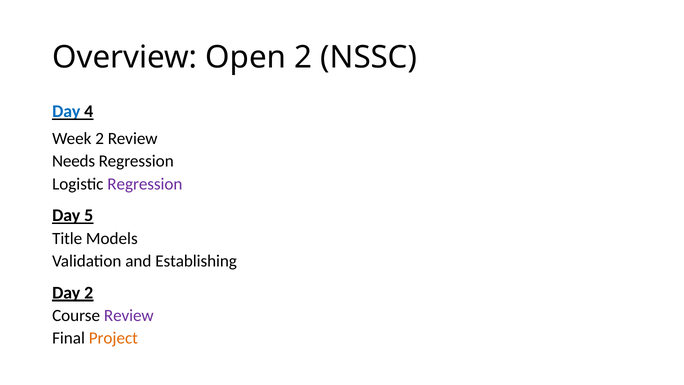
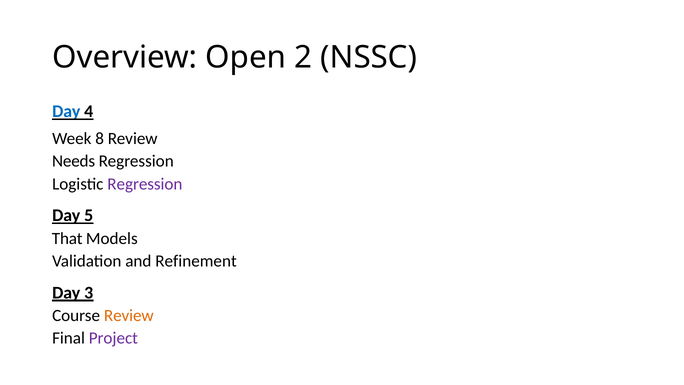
Week 2: 2 -> 8
Title: Title -> That
Establishing: Establishing -> Refinement
Day 2: 2 -> 3
Review at (129, 316) colour: purple -> orange
Project colour: orange -> purple
